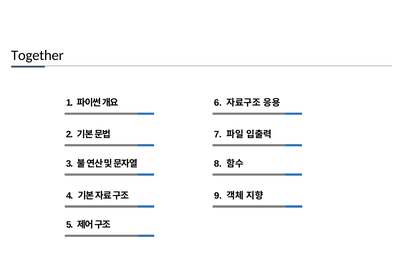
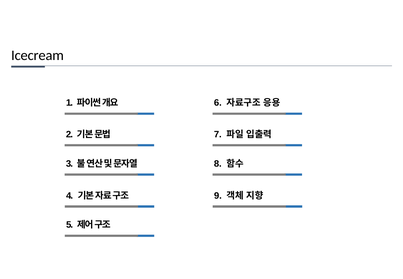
Together: Together -> Icecream
